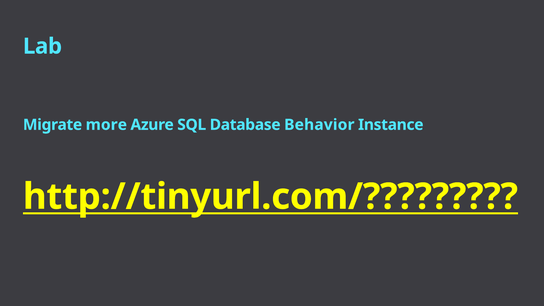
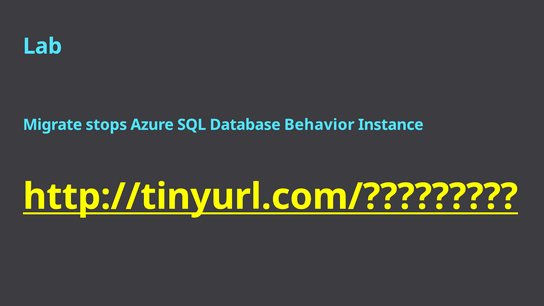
more: more -> stops
